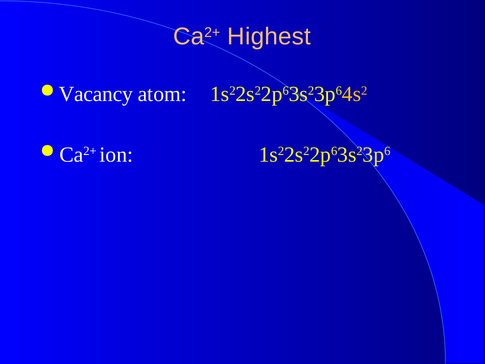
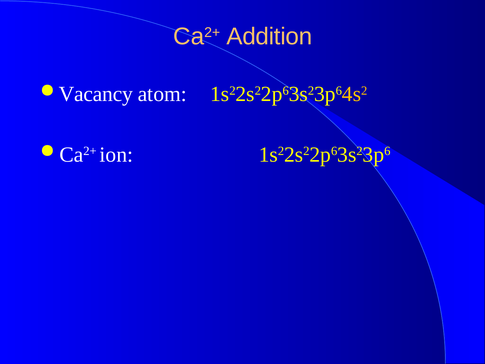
Highest: Highest -> Addition
